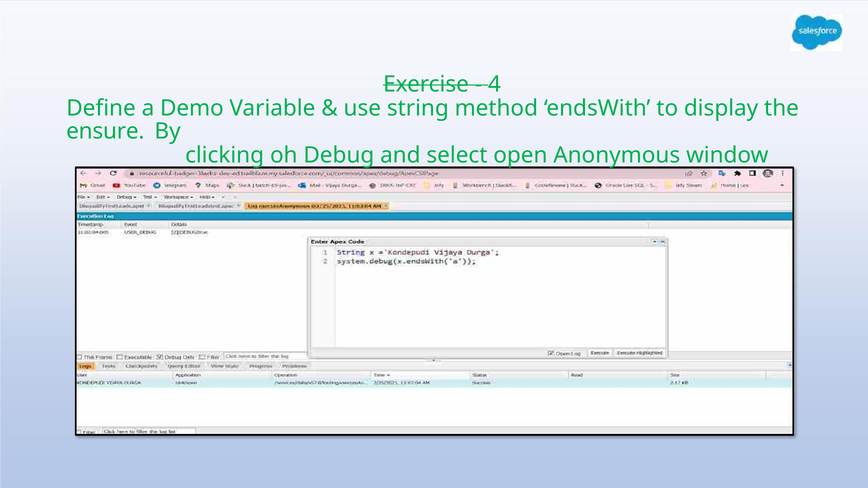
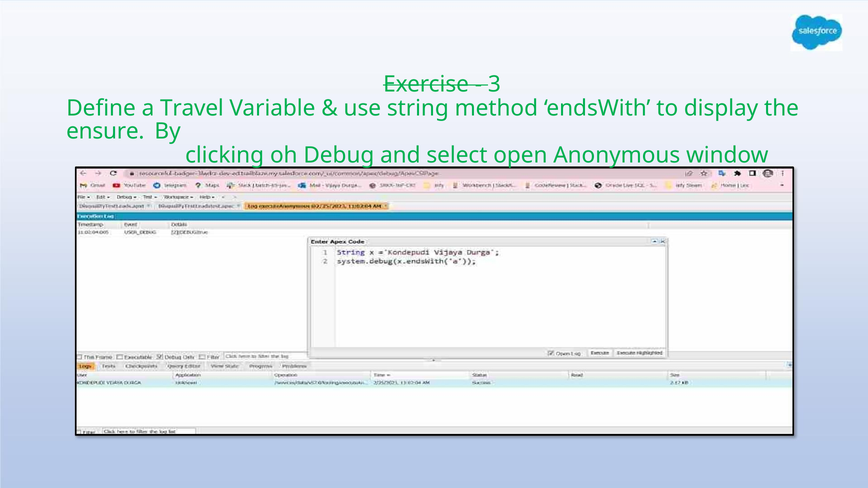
4: 4 -> 3
Demo: Demo -> Travel
